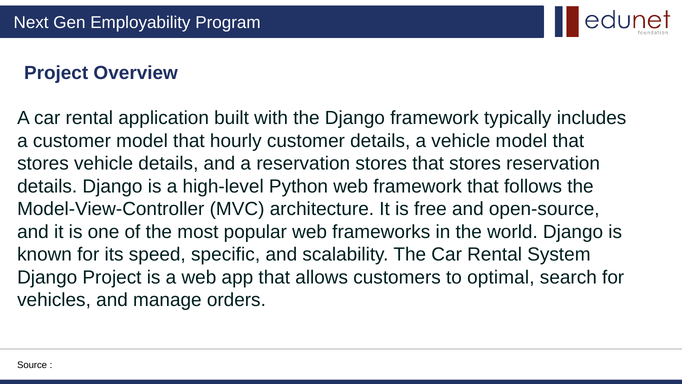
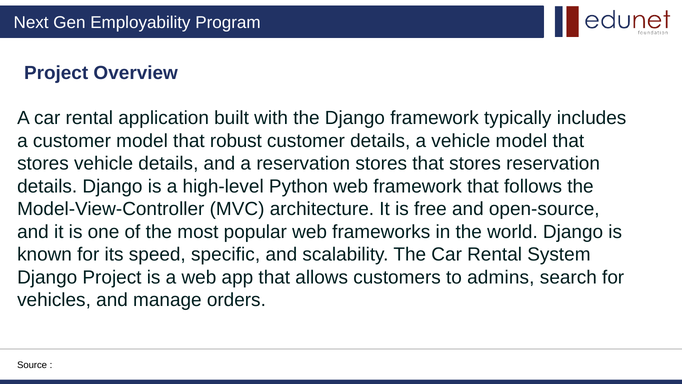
hourly: hourly -> robust
optimal: optimal -> admins
